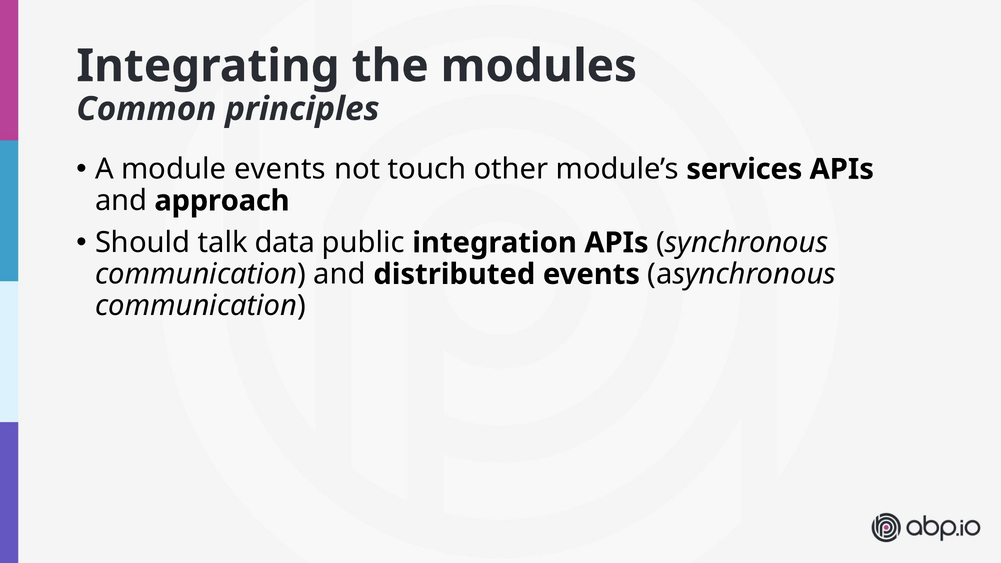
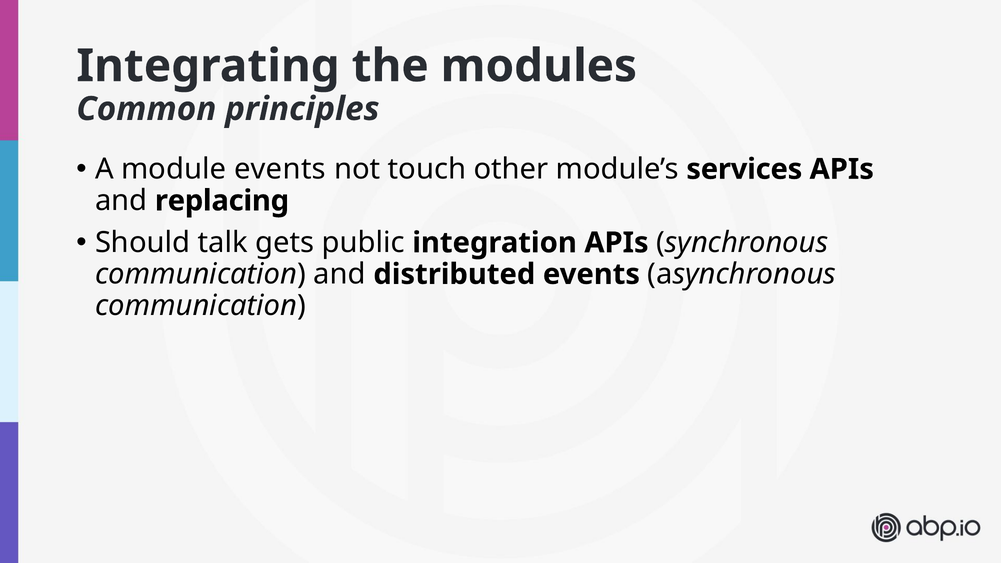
approach: approach -> replacing
data: data -> gets
